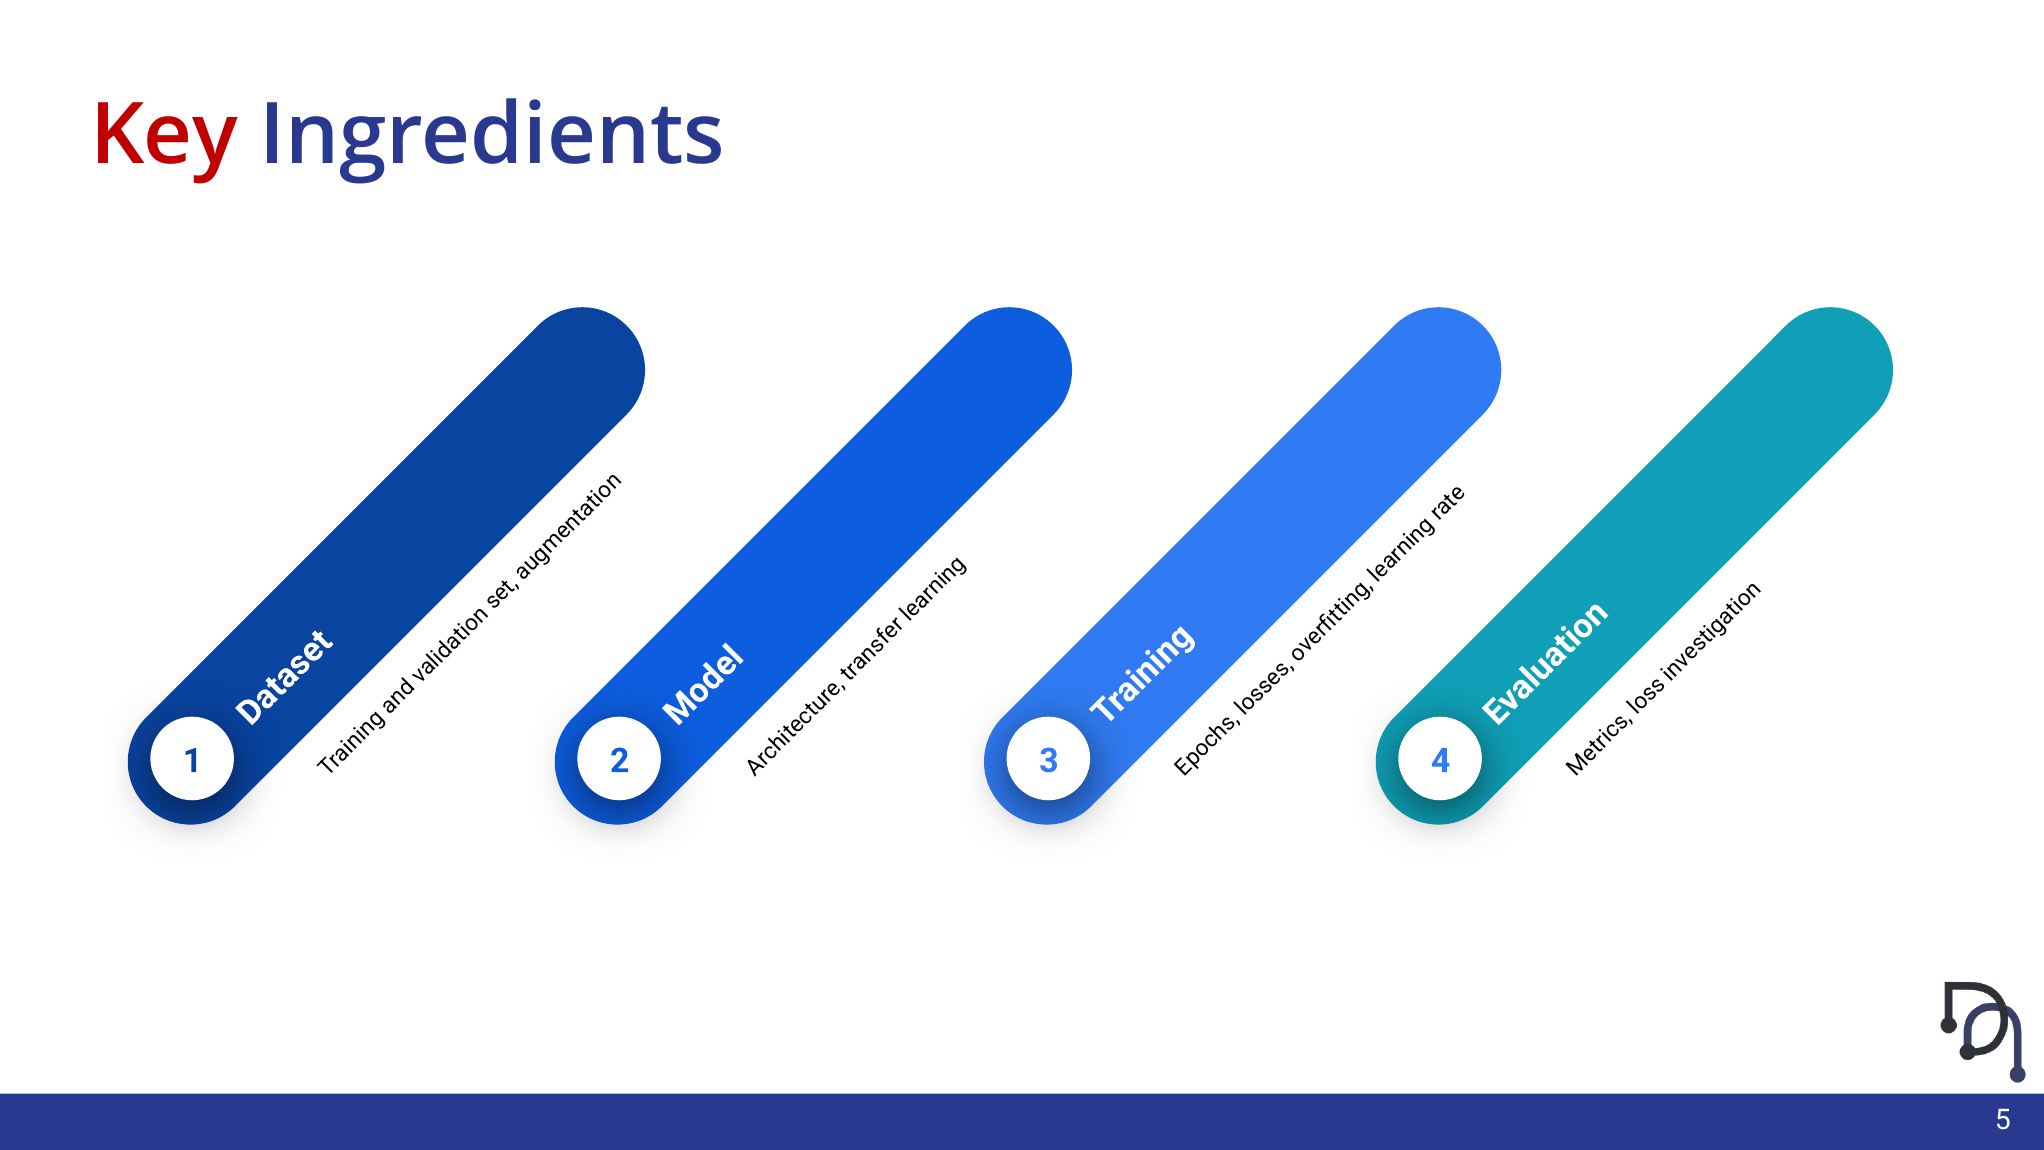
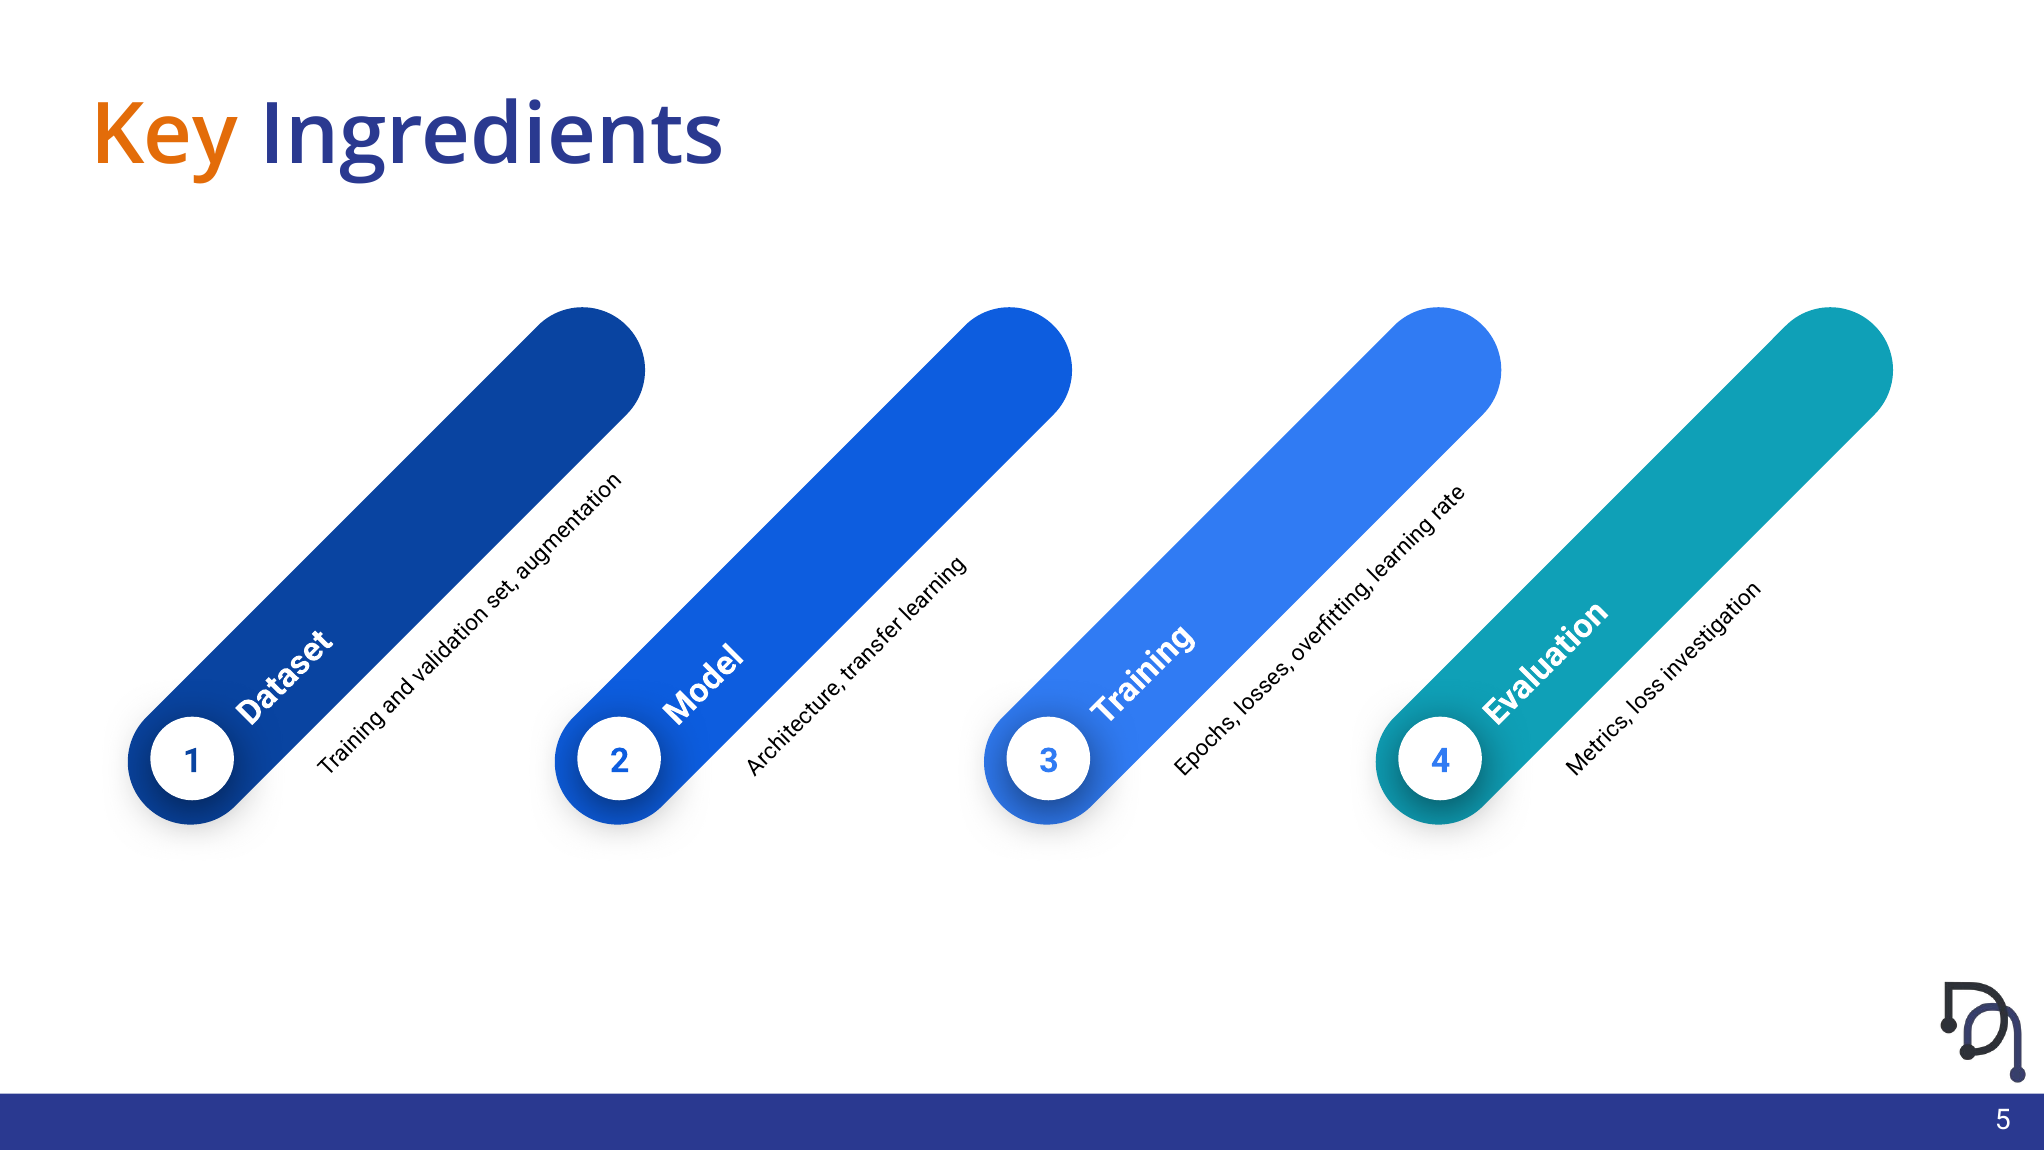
Key colour: red -> orange
